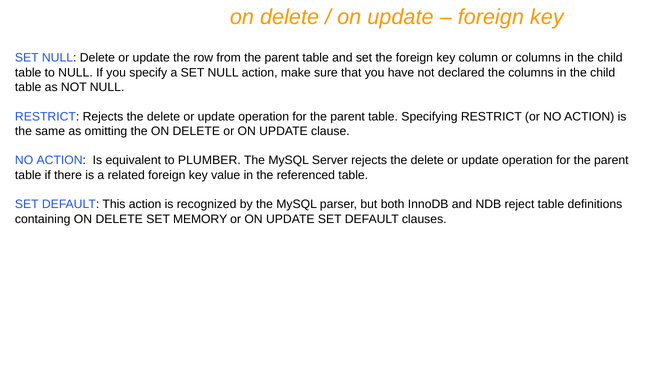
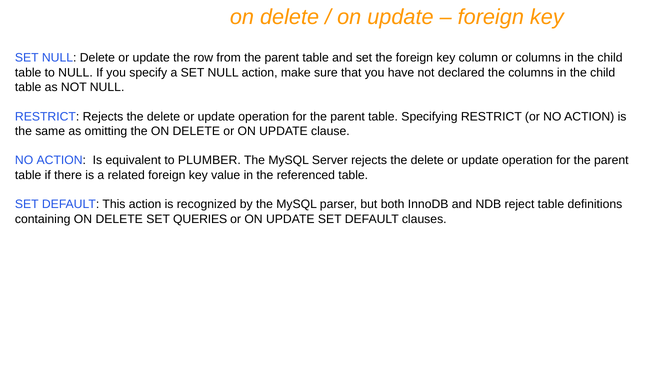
MEMORY: MEMORY -> QUERIES
